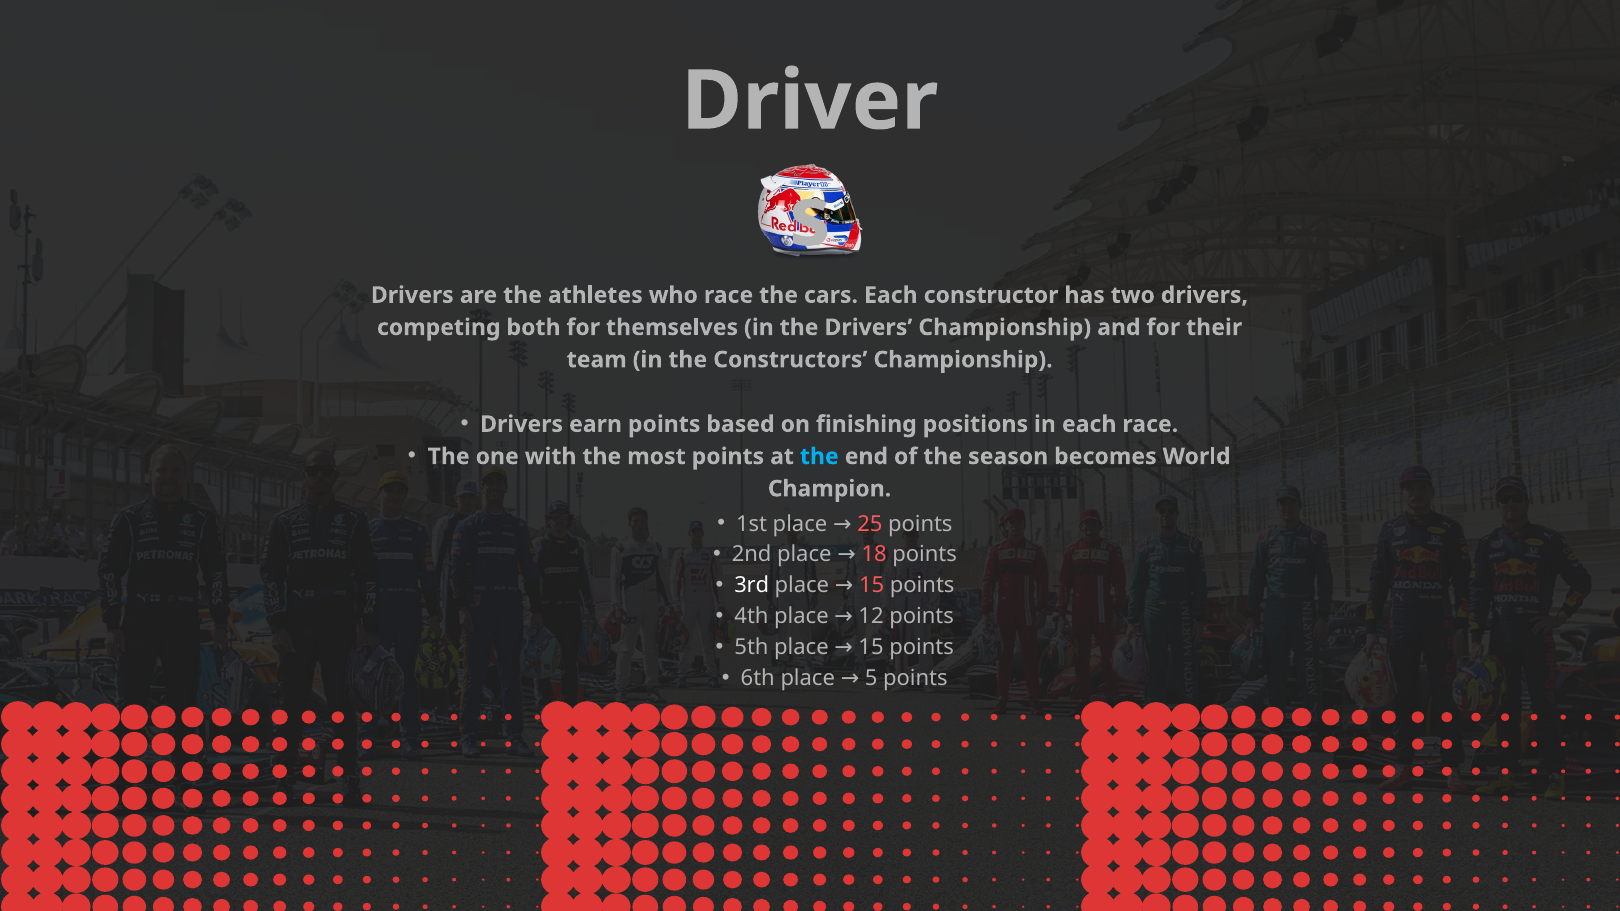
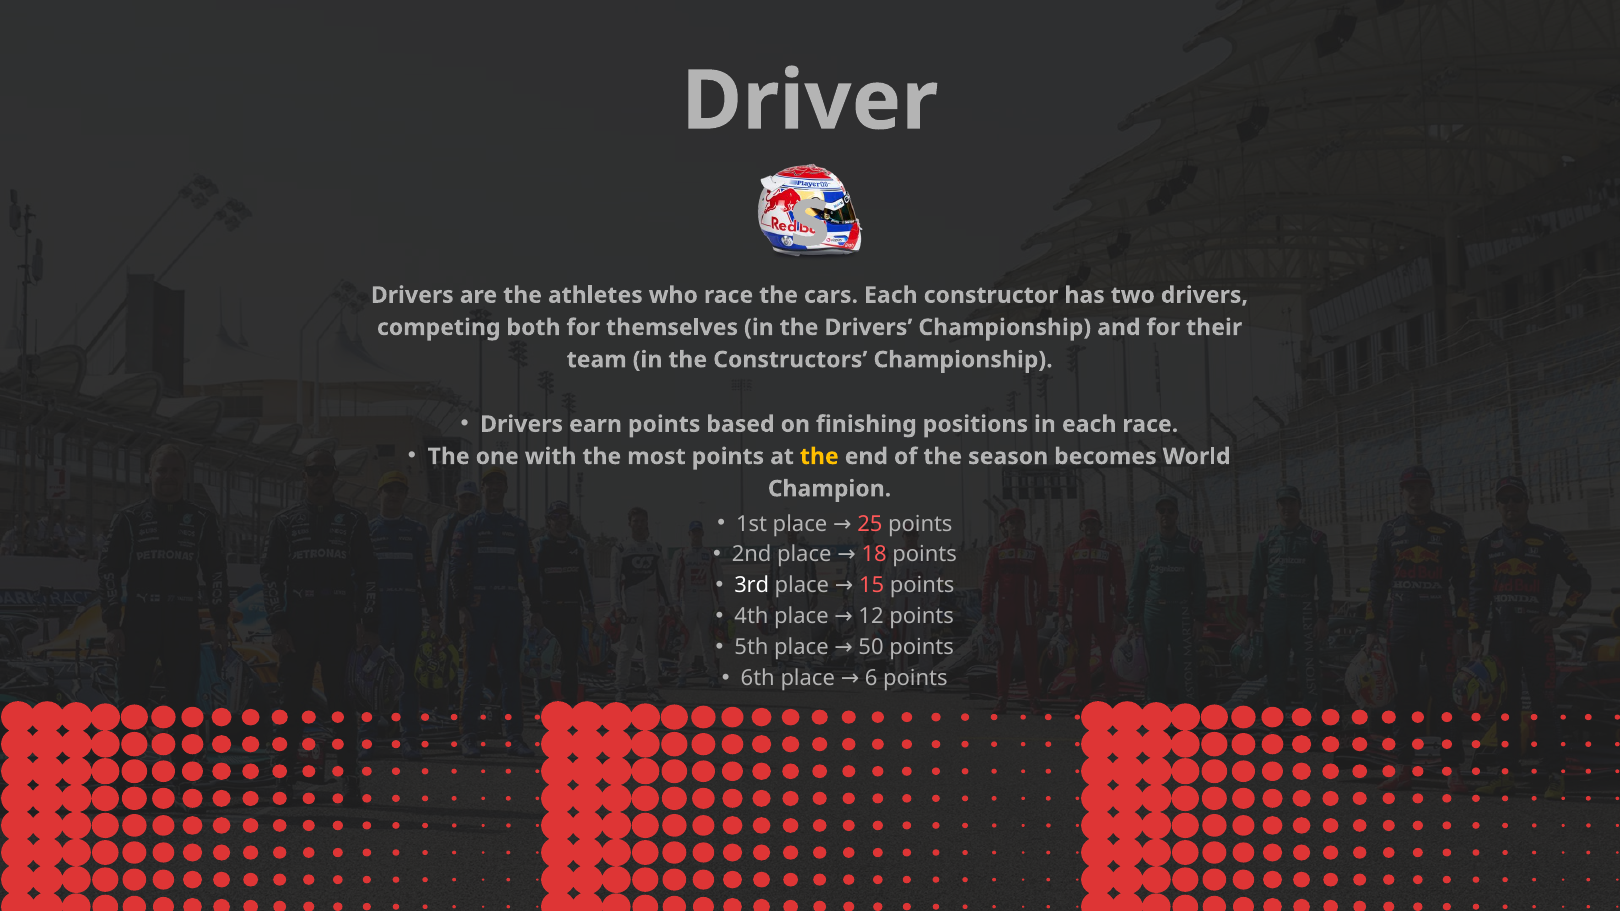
the at (819, 457) colour: light blue -> yellow
place 15: 15 -> 50
5: 5 -> 6
